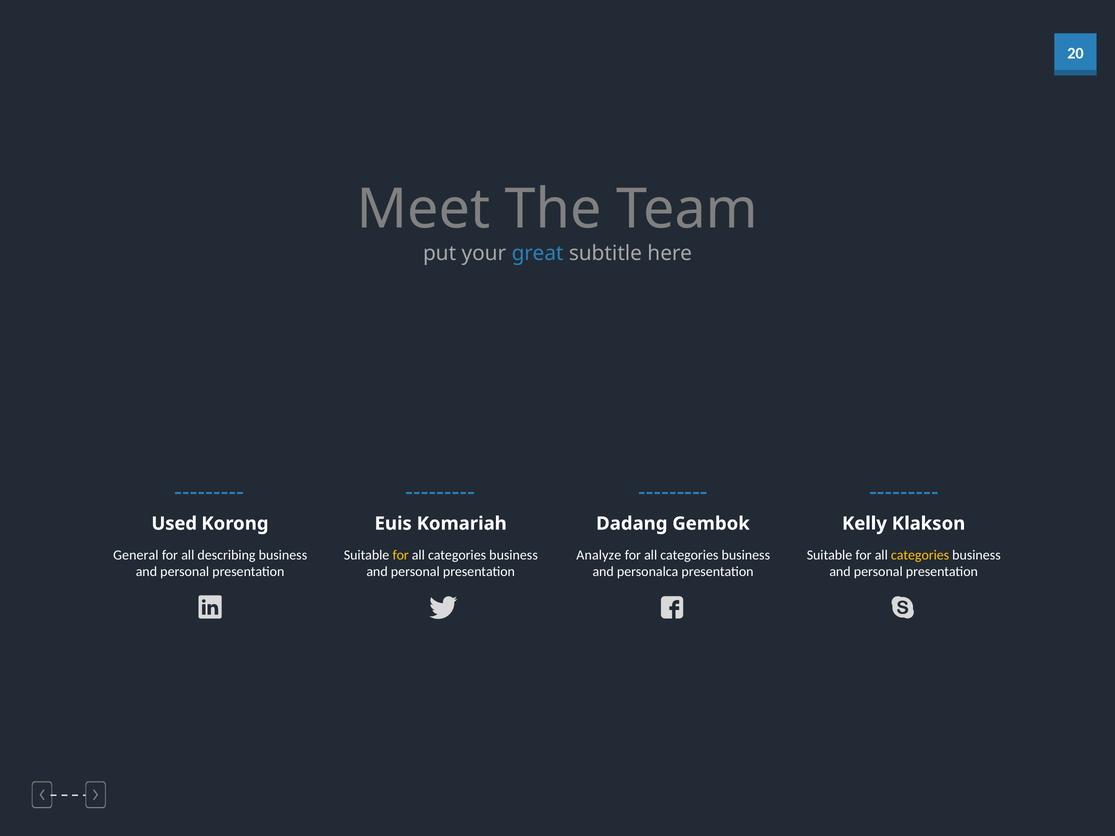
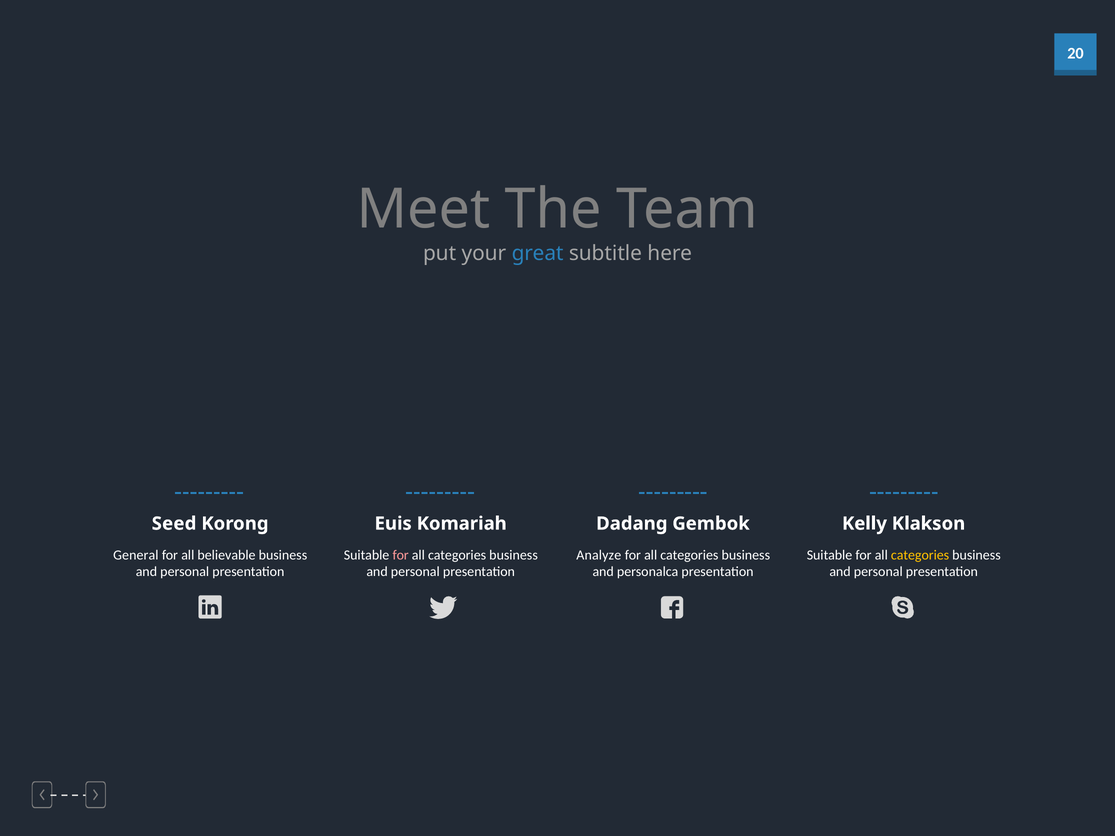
Used: Used -> Seed
describing: describing -> believable
for at (401, 555) colour: yellow -> pink
